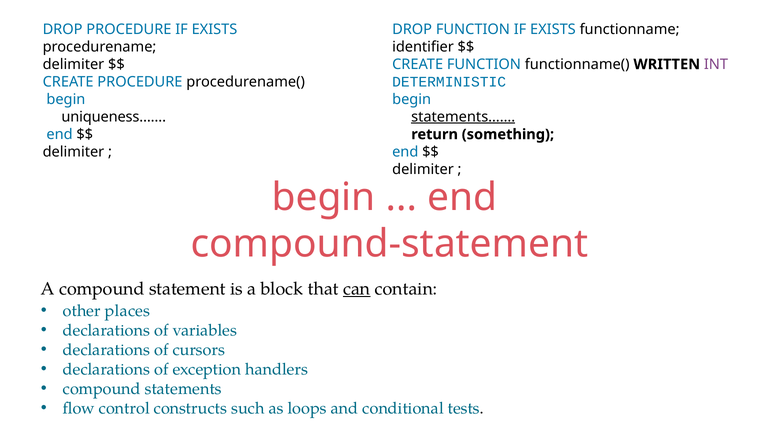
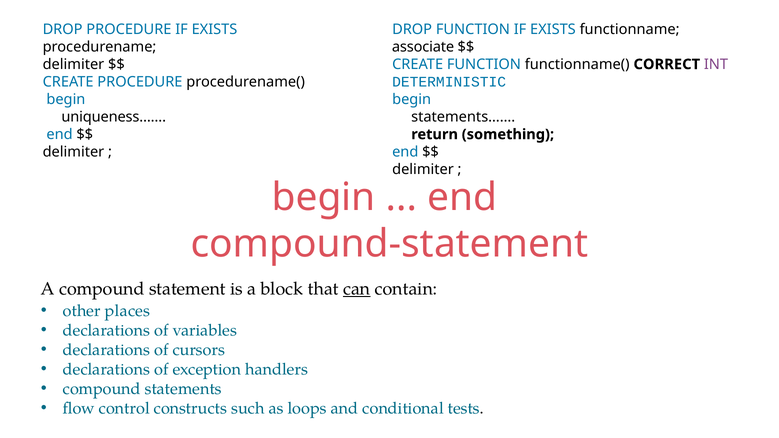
identifier: identifier -> associate
WRITTEN: WRITTEN -> CORRECT
statements…… underline: present -> none
